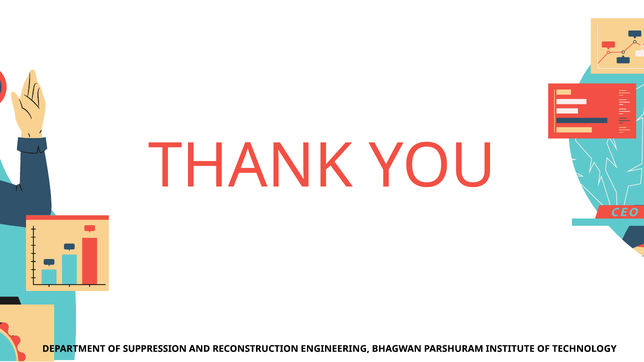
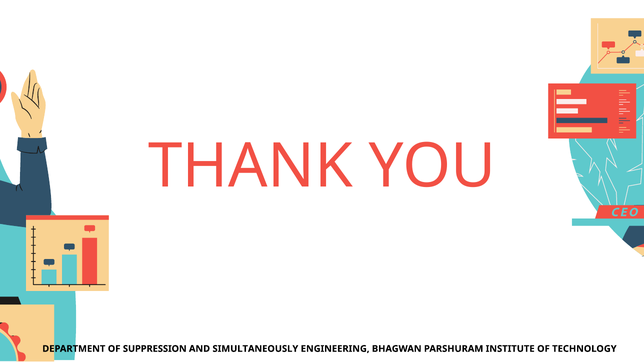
RECONSTRUCTION: RECONSTRUCTION -> SIMULTANEOUSLY
